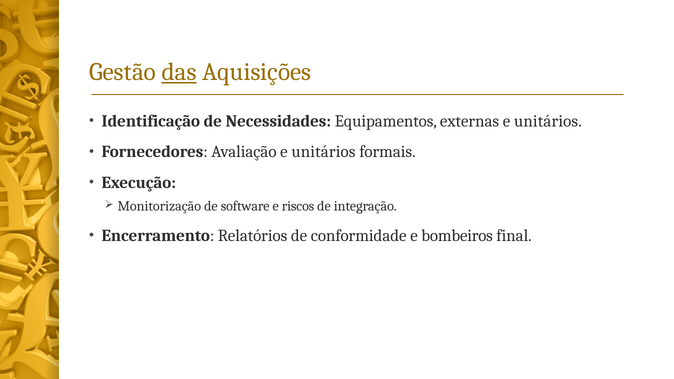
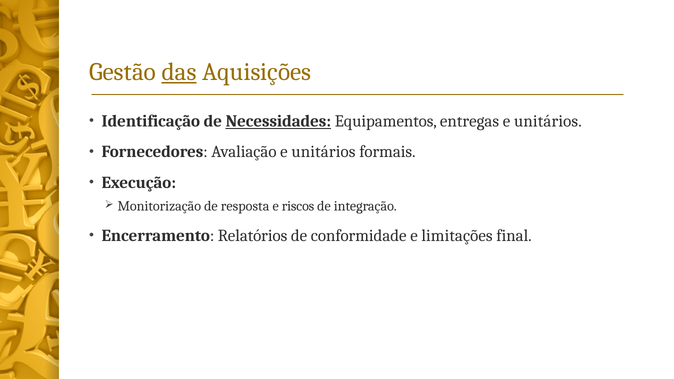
Necessidades underline: none -> present
externas: externas -> entregas
software: software -> resposta
bombeiros: bombeiros -> limitações
